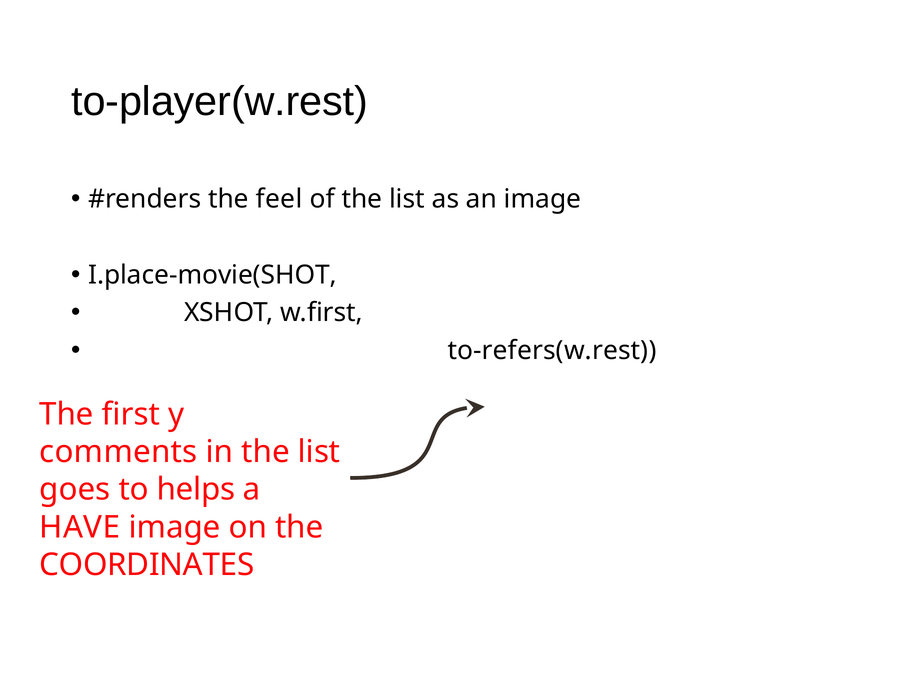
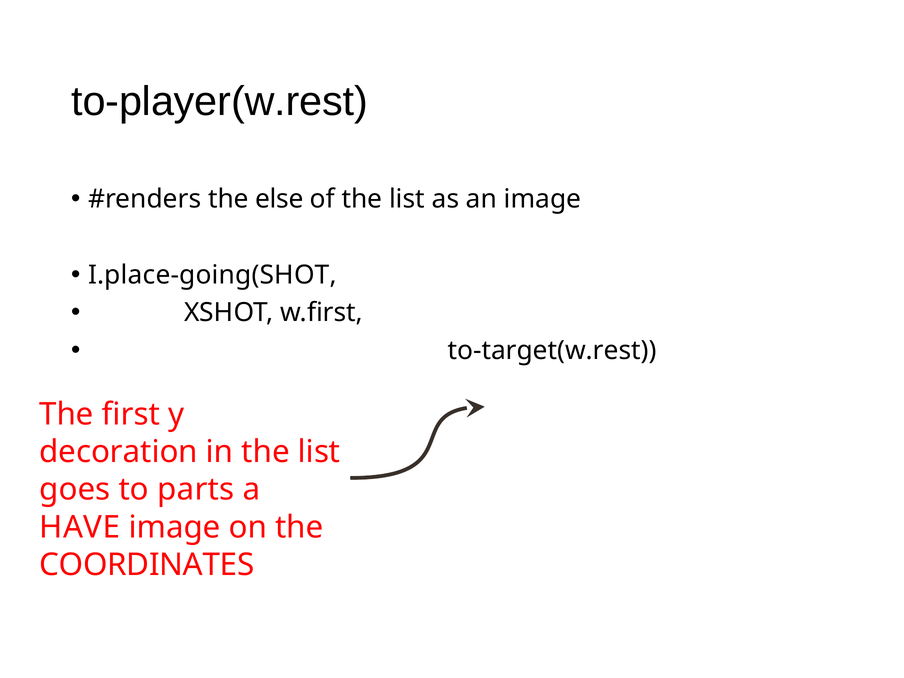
feel: feel -> else
I.place-movie(SHOT: I.place-movie(SHOT -> I.place-going(SHOT
to-refers(w.rest: to-refers(w.rest -> to-target(w.rest
comments: comments -> decoration
helps: helps -> parts
